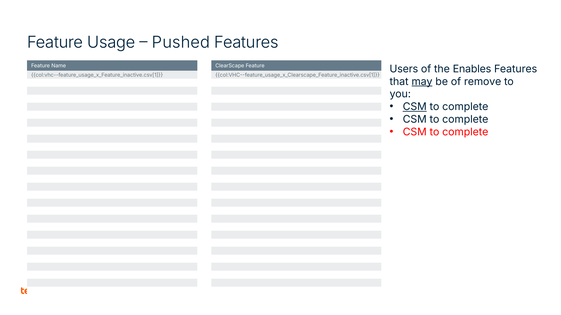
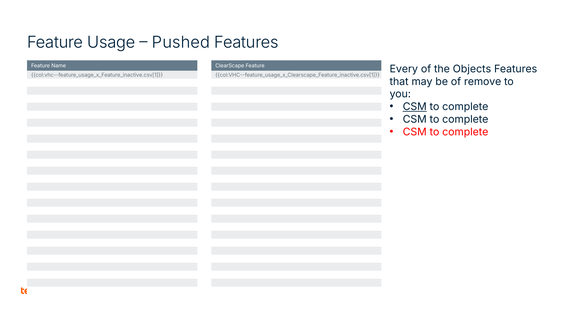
Users: Users -> Every
Enables: Enables -> Objects
may underline: present -> none
